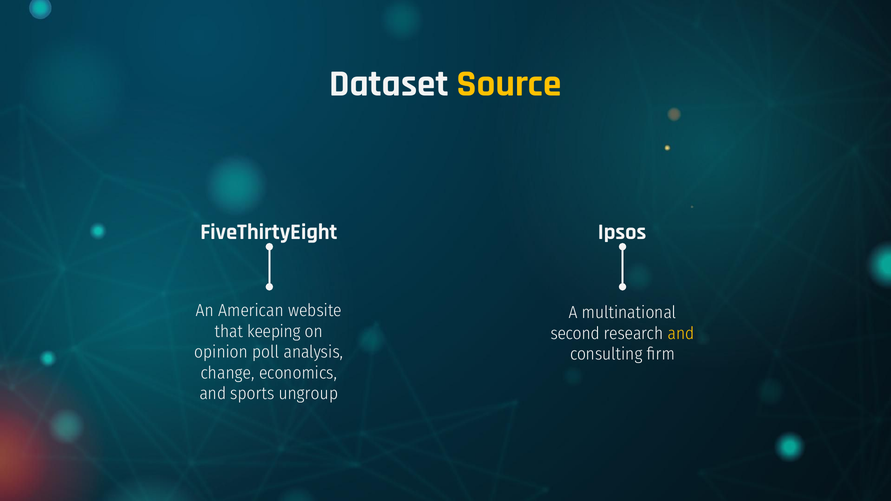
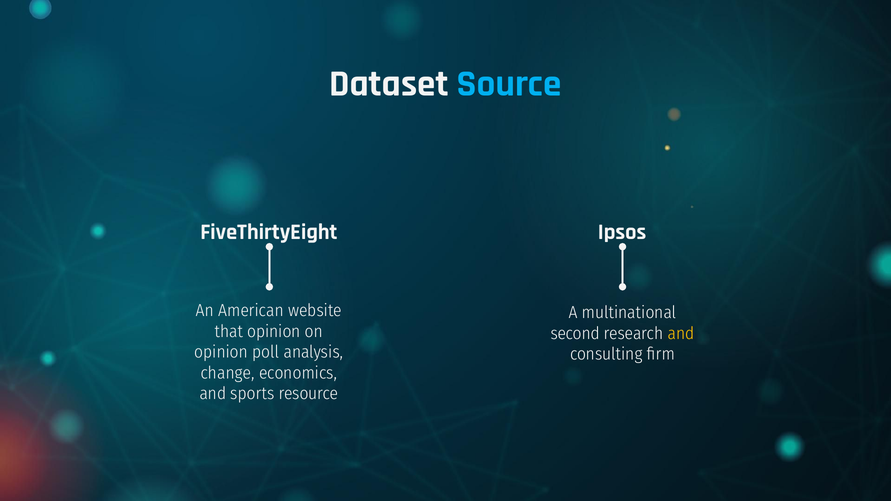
Source colour: yellow -> light blue
that keeping: keeping -> opinion
ungroup: ungroup -> resource
